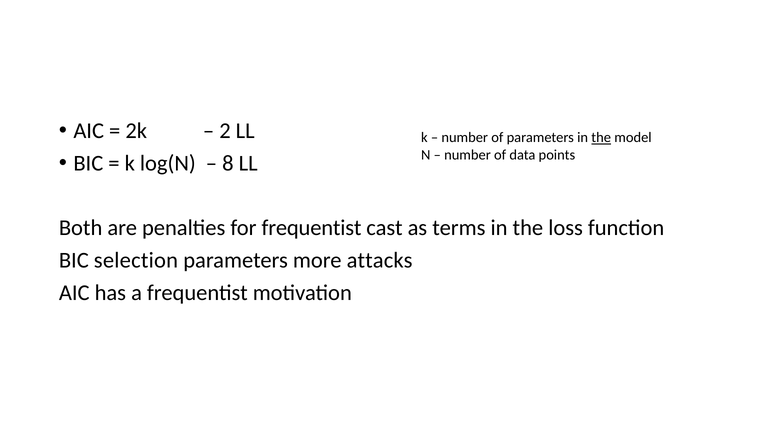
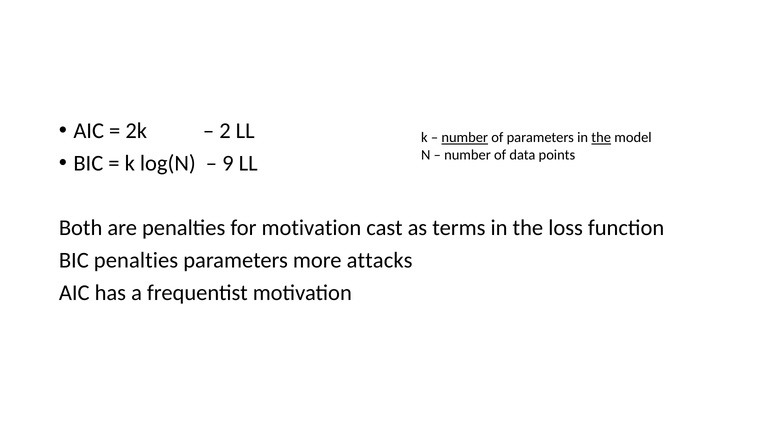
number at (465, 138) underline: none -> present
8: 8 -> 9
for frequentist: frequentist -> motivation
BIC selection: selection -> penalties
